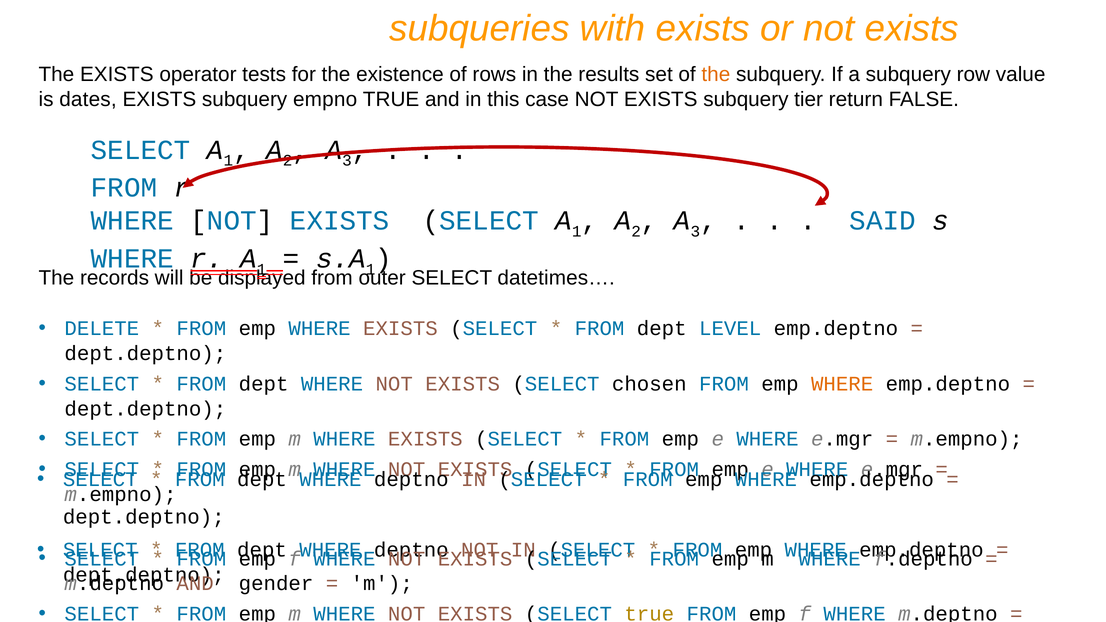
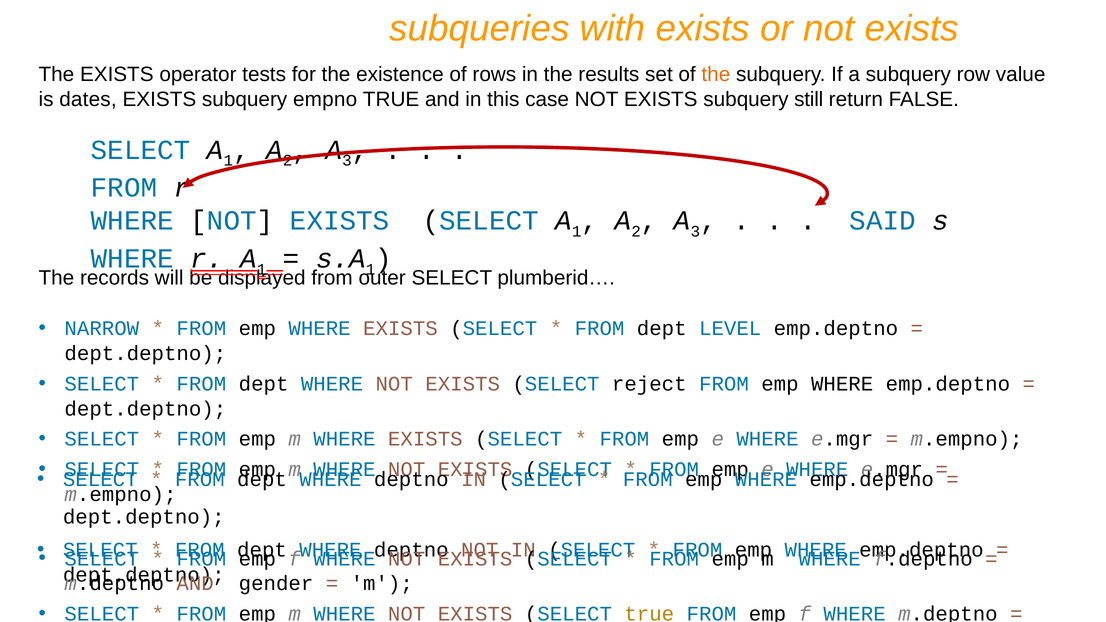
tier: tier -> still
datetimes…: datetimes… -> plumberid…
DELETE: DELETE -> NARROW
chosen: chosen -> reject
WHERE at (842, 384) colour: orange -> black
